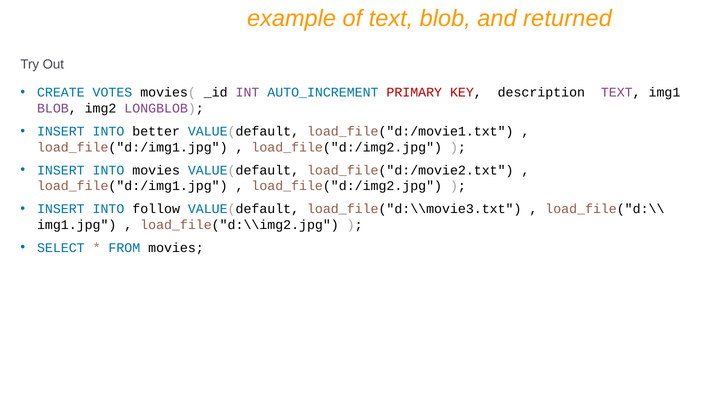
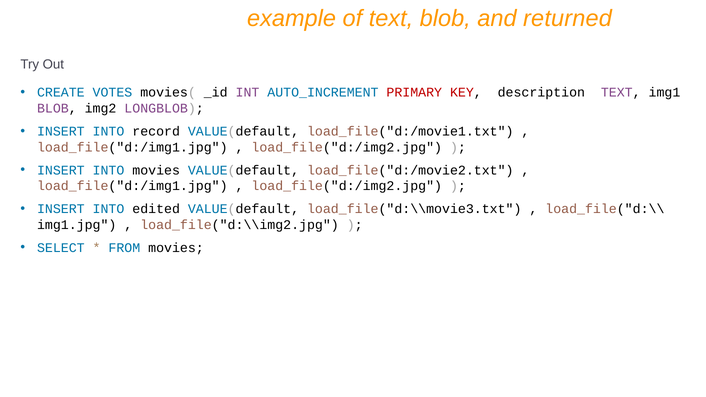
better: better -> record
follow: follow -> edited
